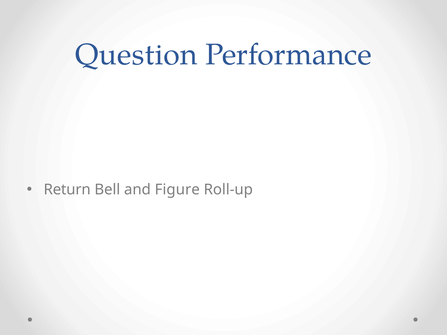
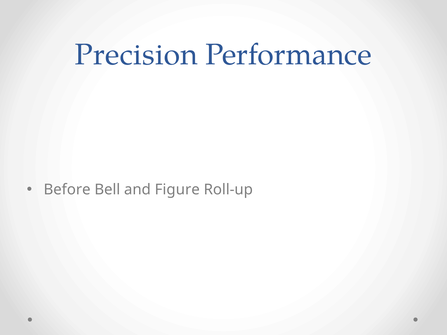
Question: Question -> Precision
Return: Return -> Before
